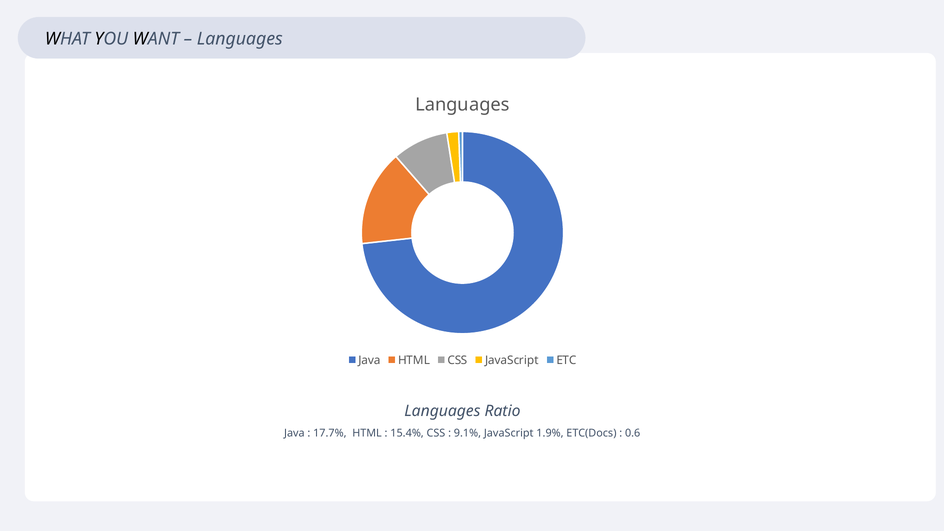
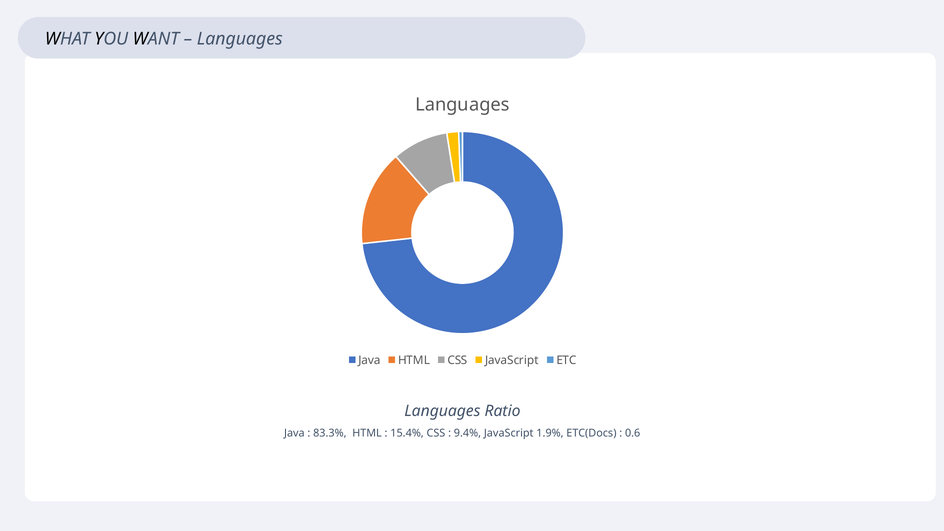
17.7%: 17.7% -> 83.3%
9.1%: 9.1% -> 9.4%
